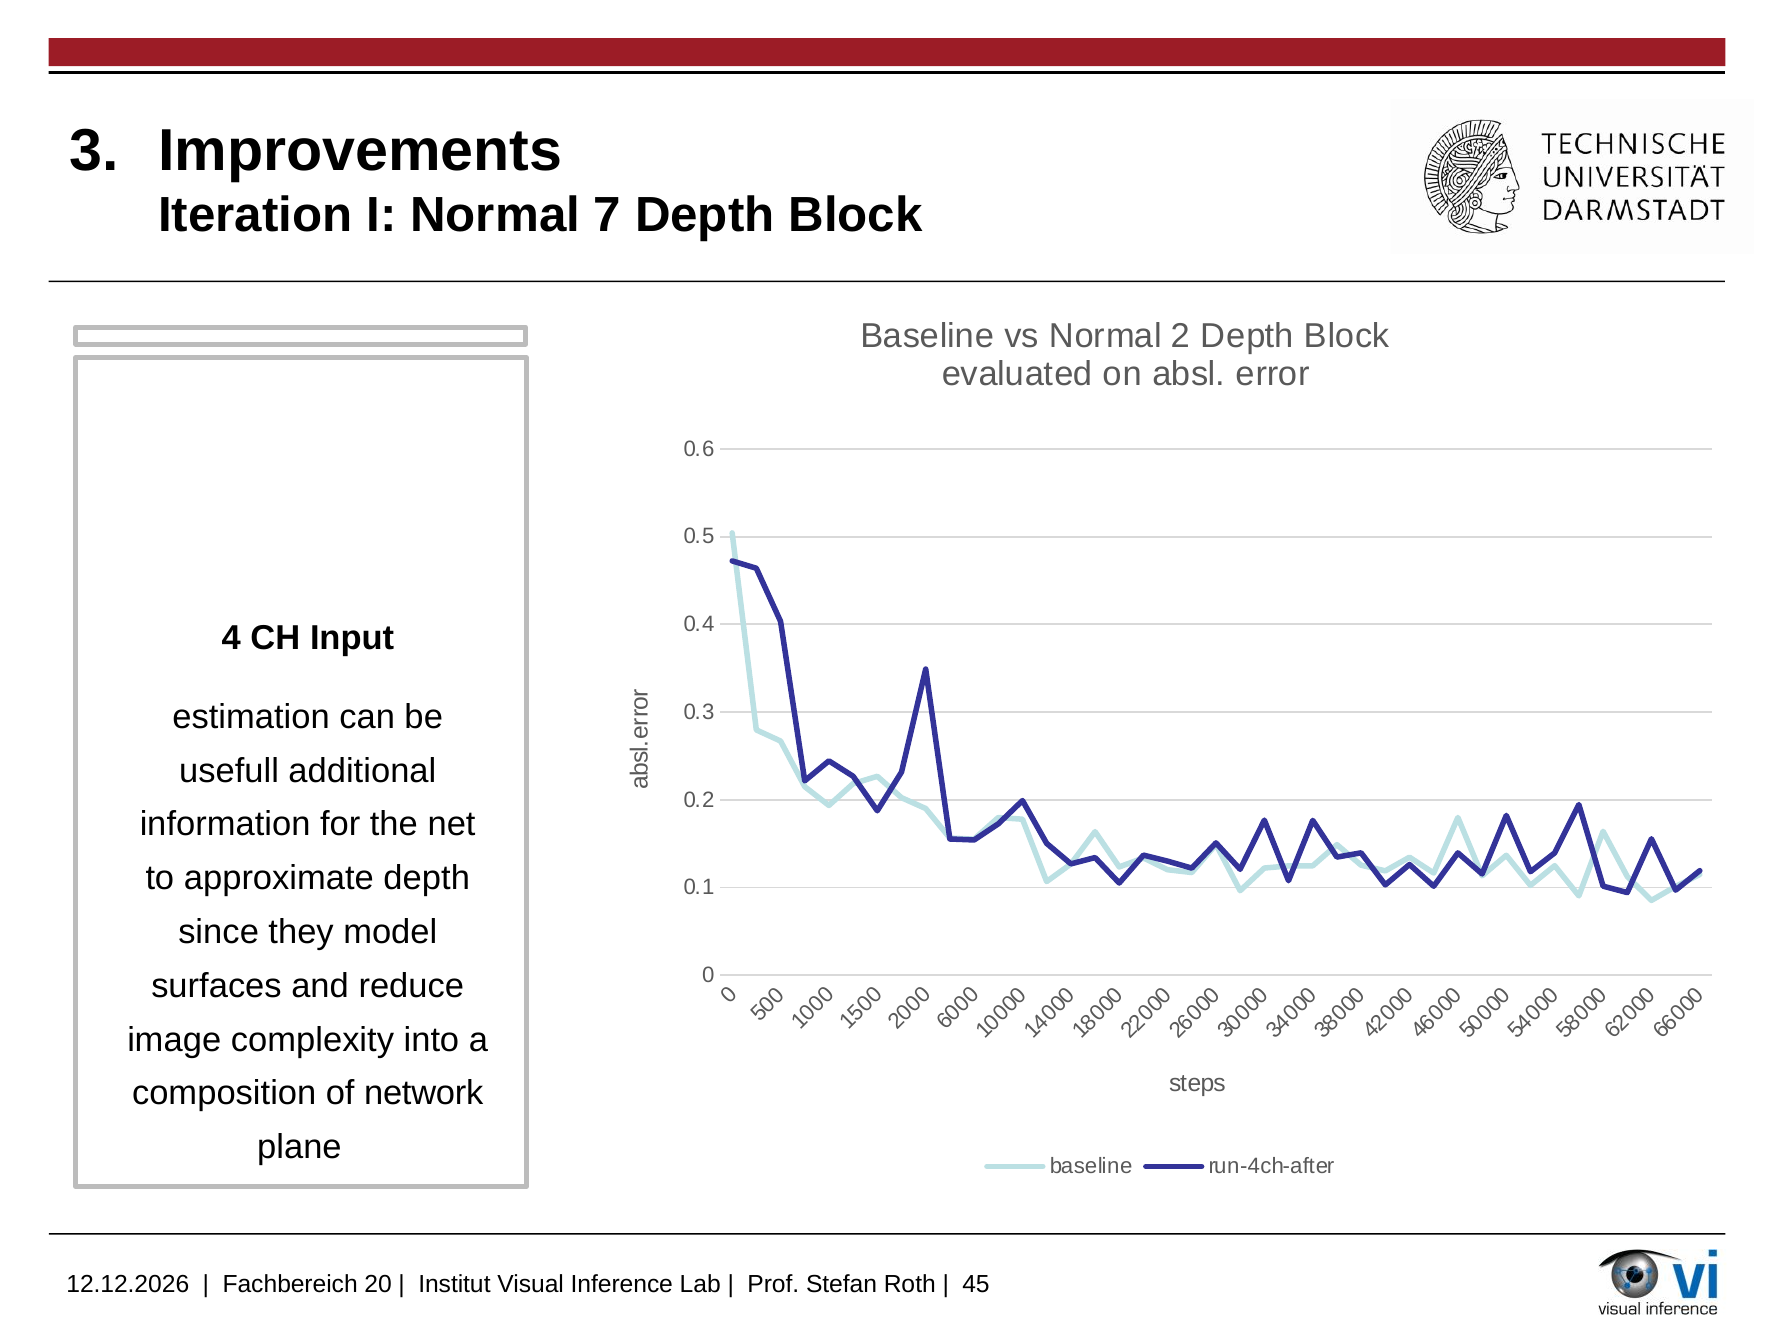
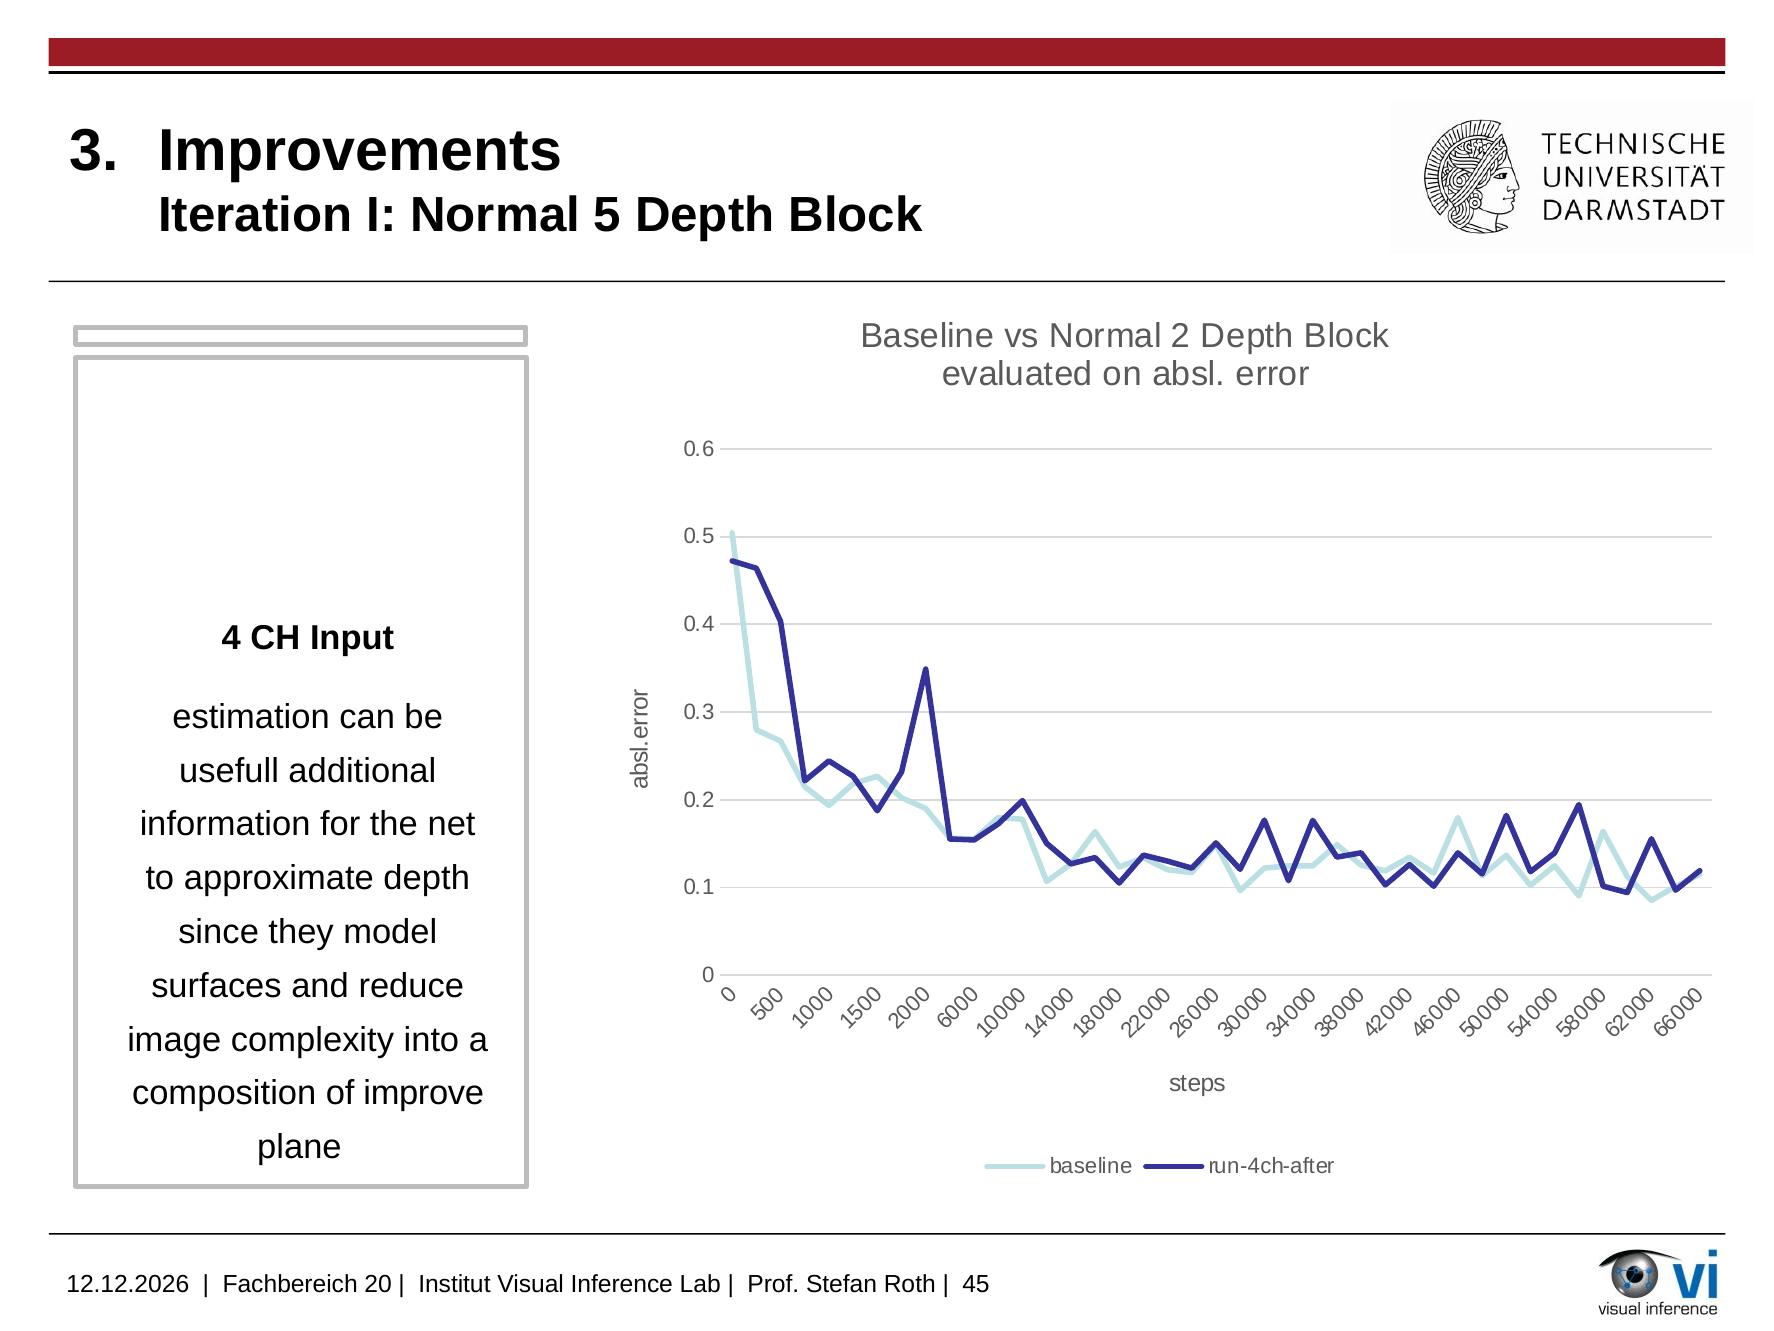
Normal 7: 7 -> 5
network: network -> improve
